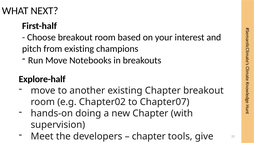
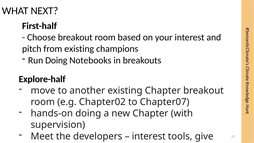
Run Move: Move -> Doing
chapter at (149, 136): chapter -> interest
